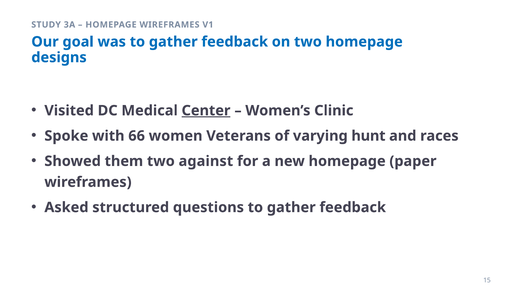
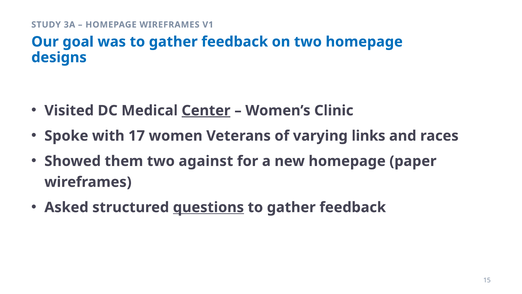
66: 66 -> 17
hunt: hunt -> links
questions underline: none -> present
